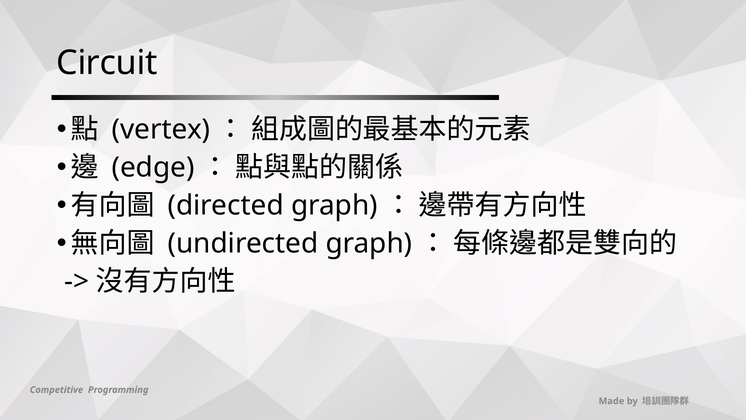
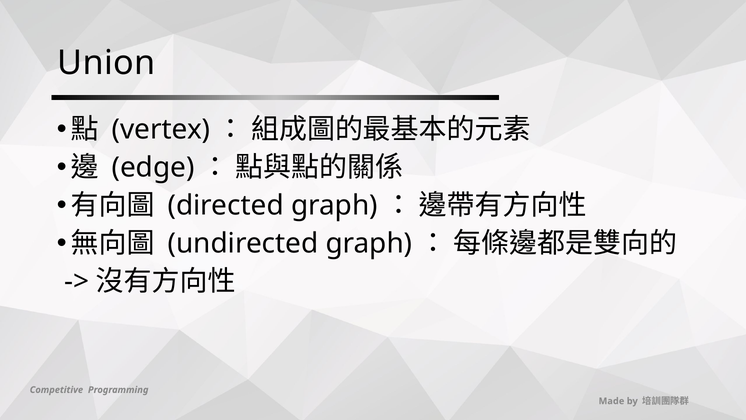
Circuit: Circuit -> Union
